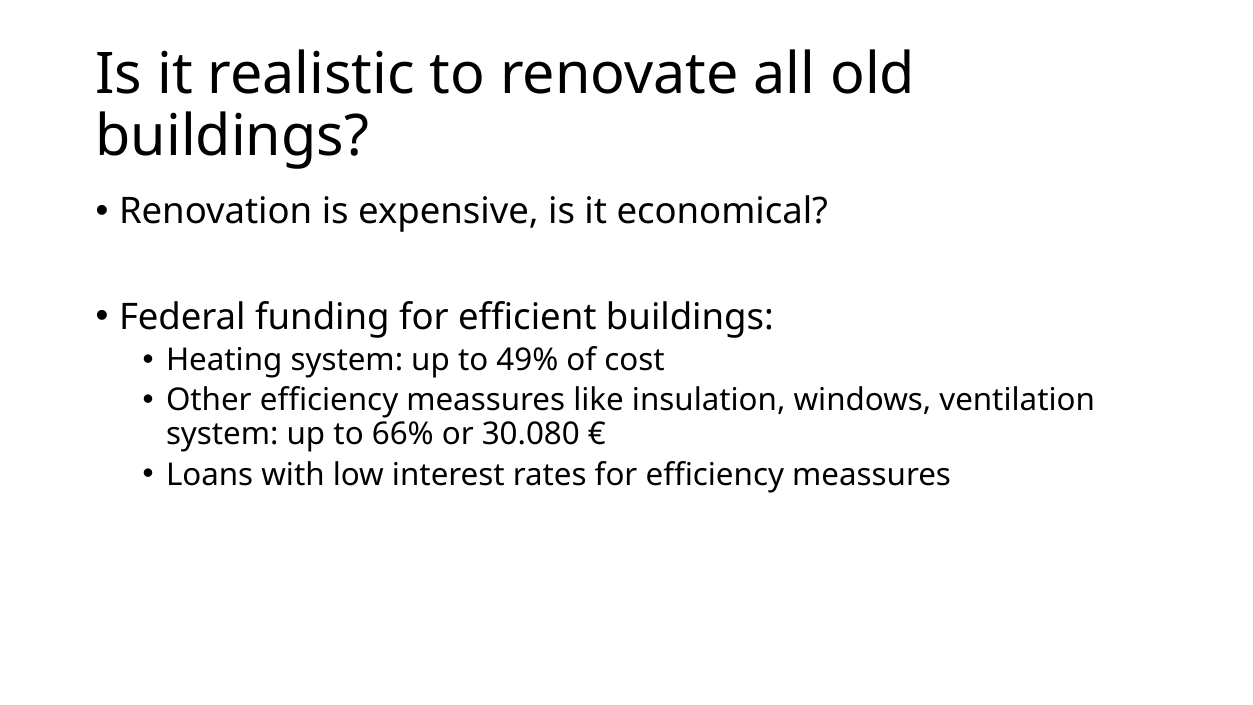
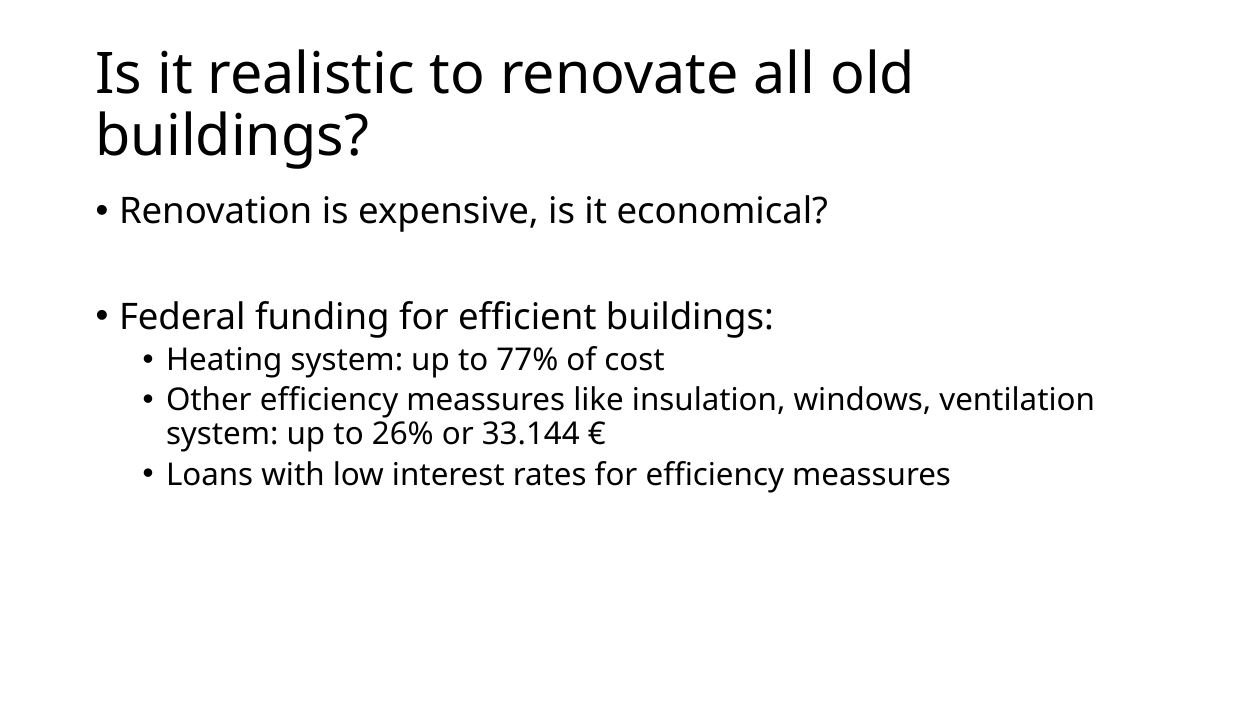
49%: 49% -> 77%
66%: 66% -> 26%
30.080: 30.080 -> 33.144
